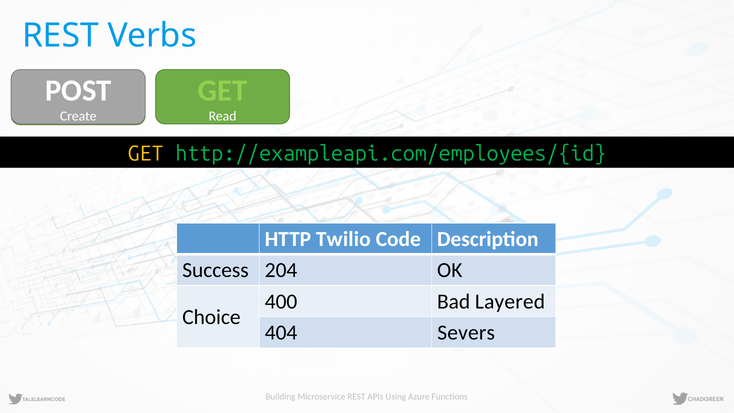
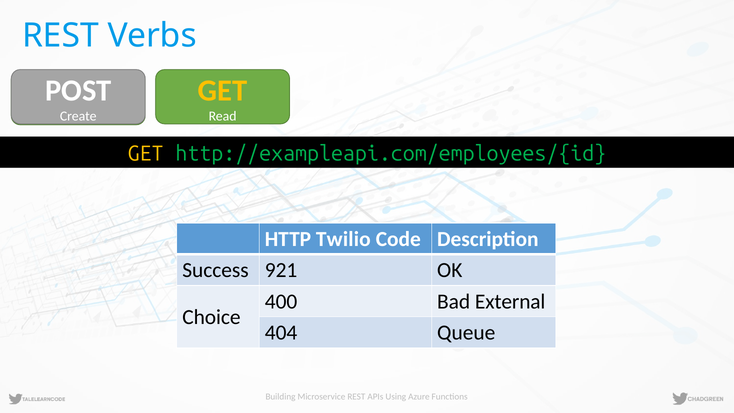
GET at (223, 91) colour: light green -> yellow
204: 204 -> 921
Layered: Layered -> External
Severs: Severs -> Queue
